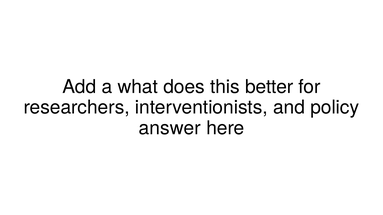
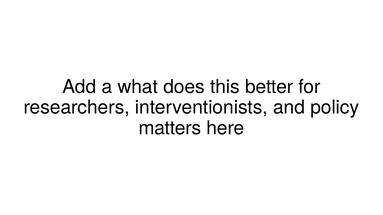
answer: answer -> matters
